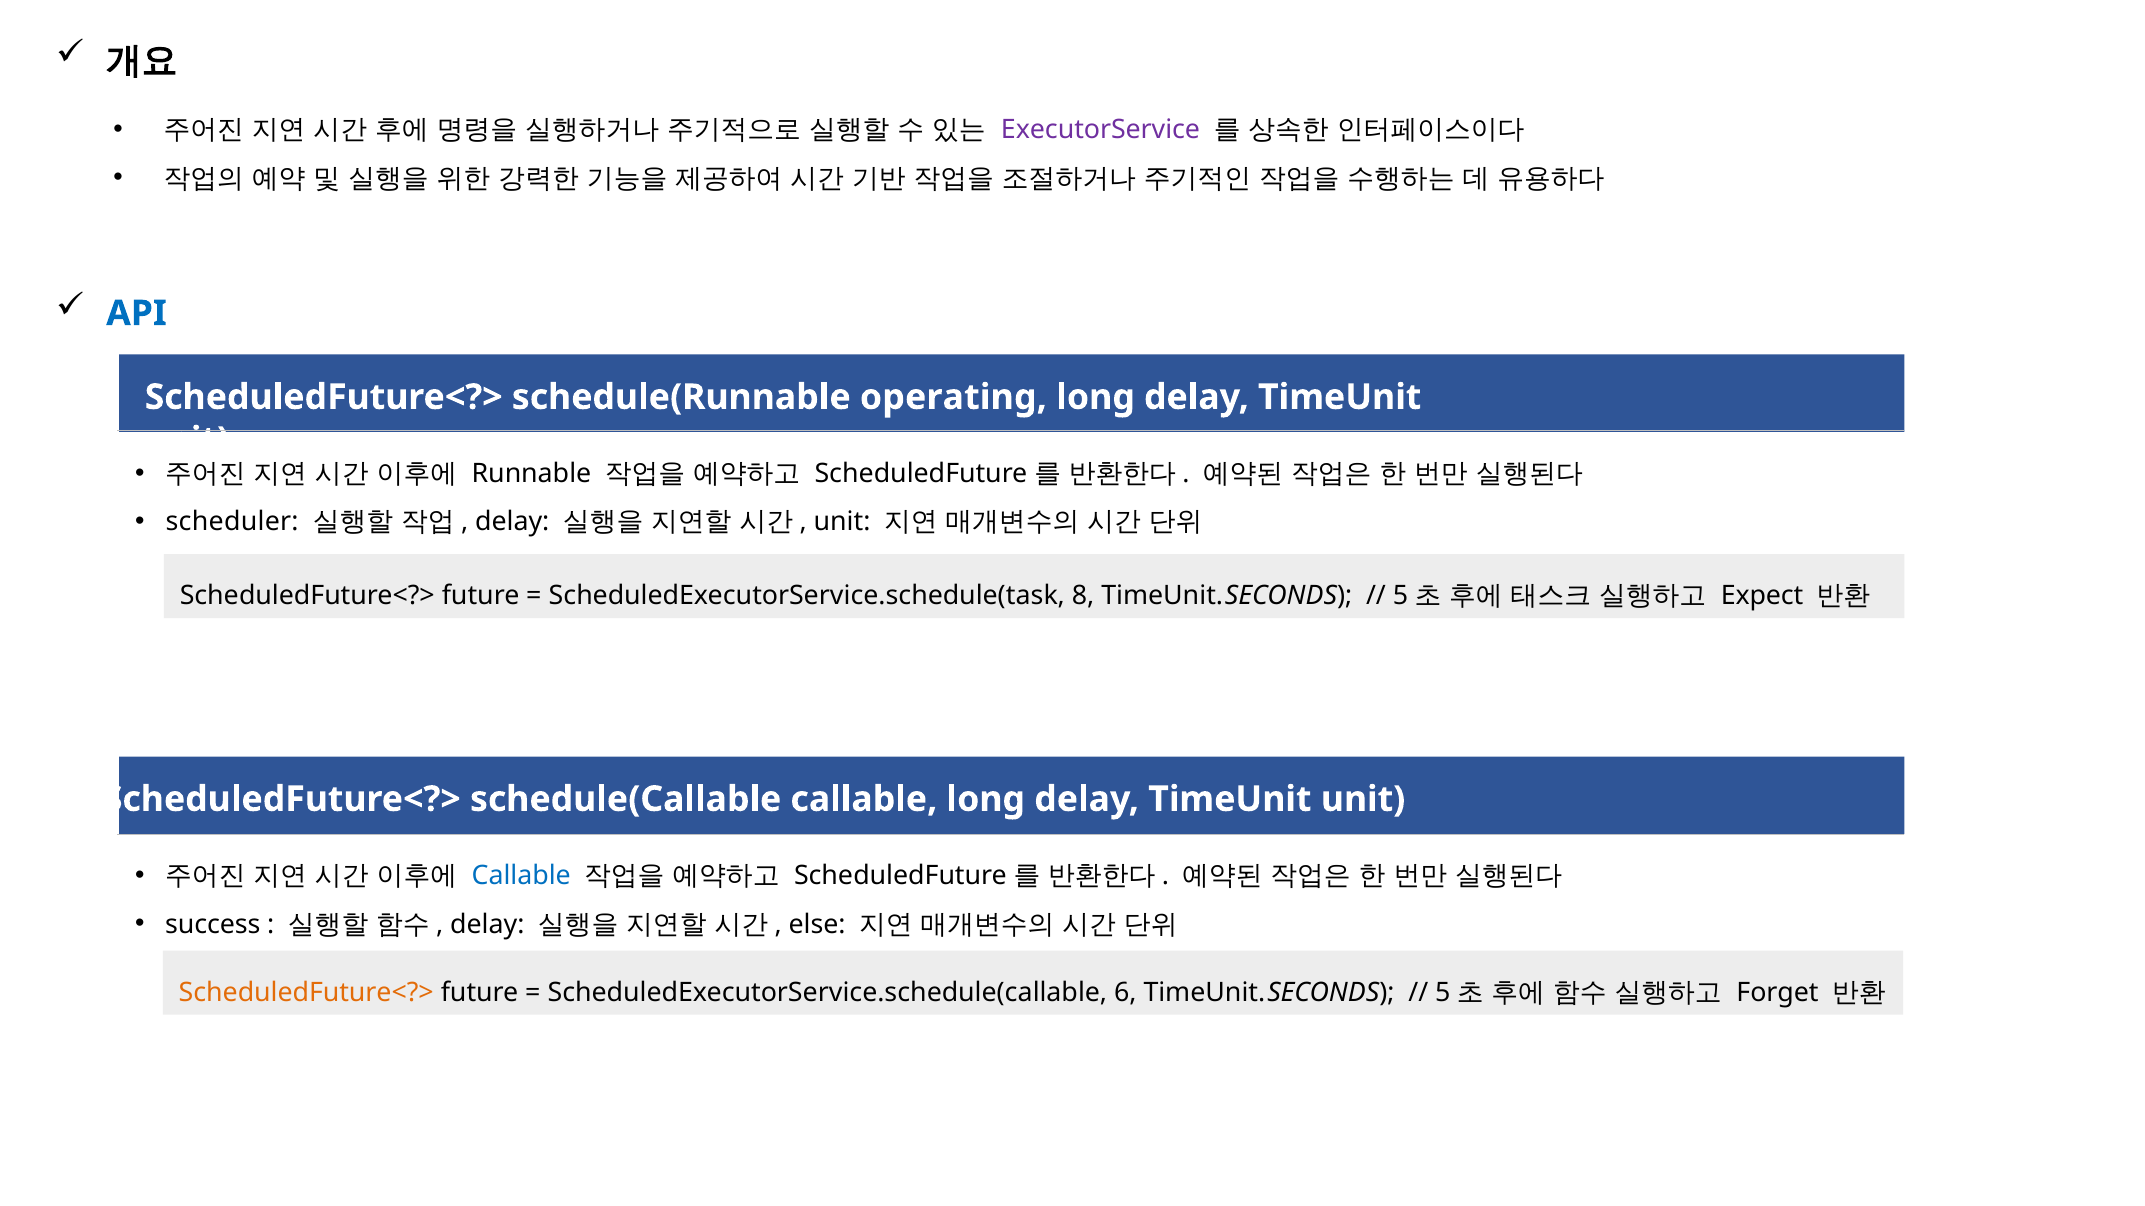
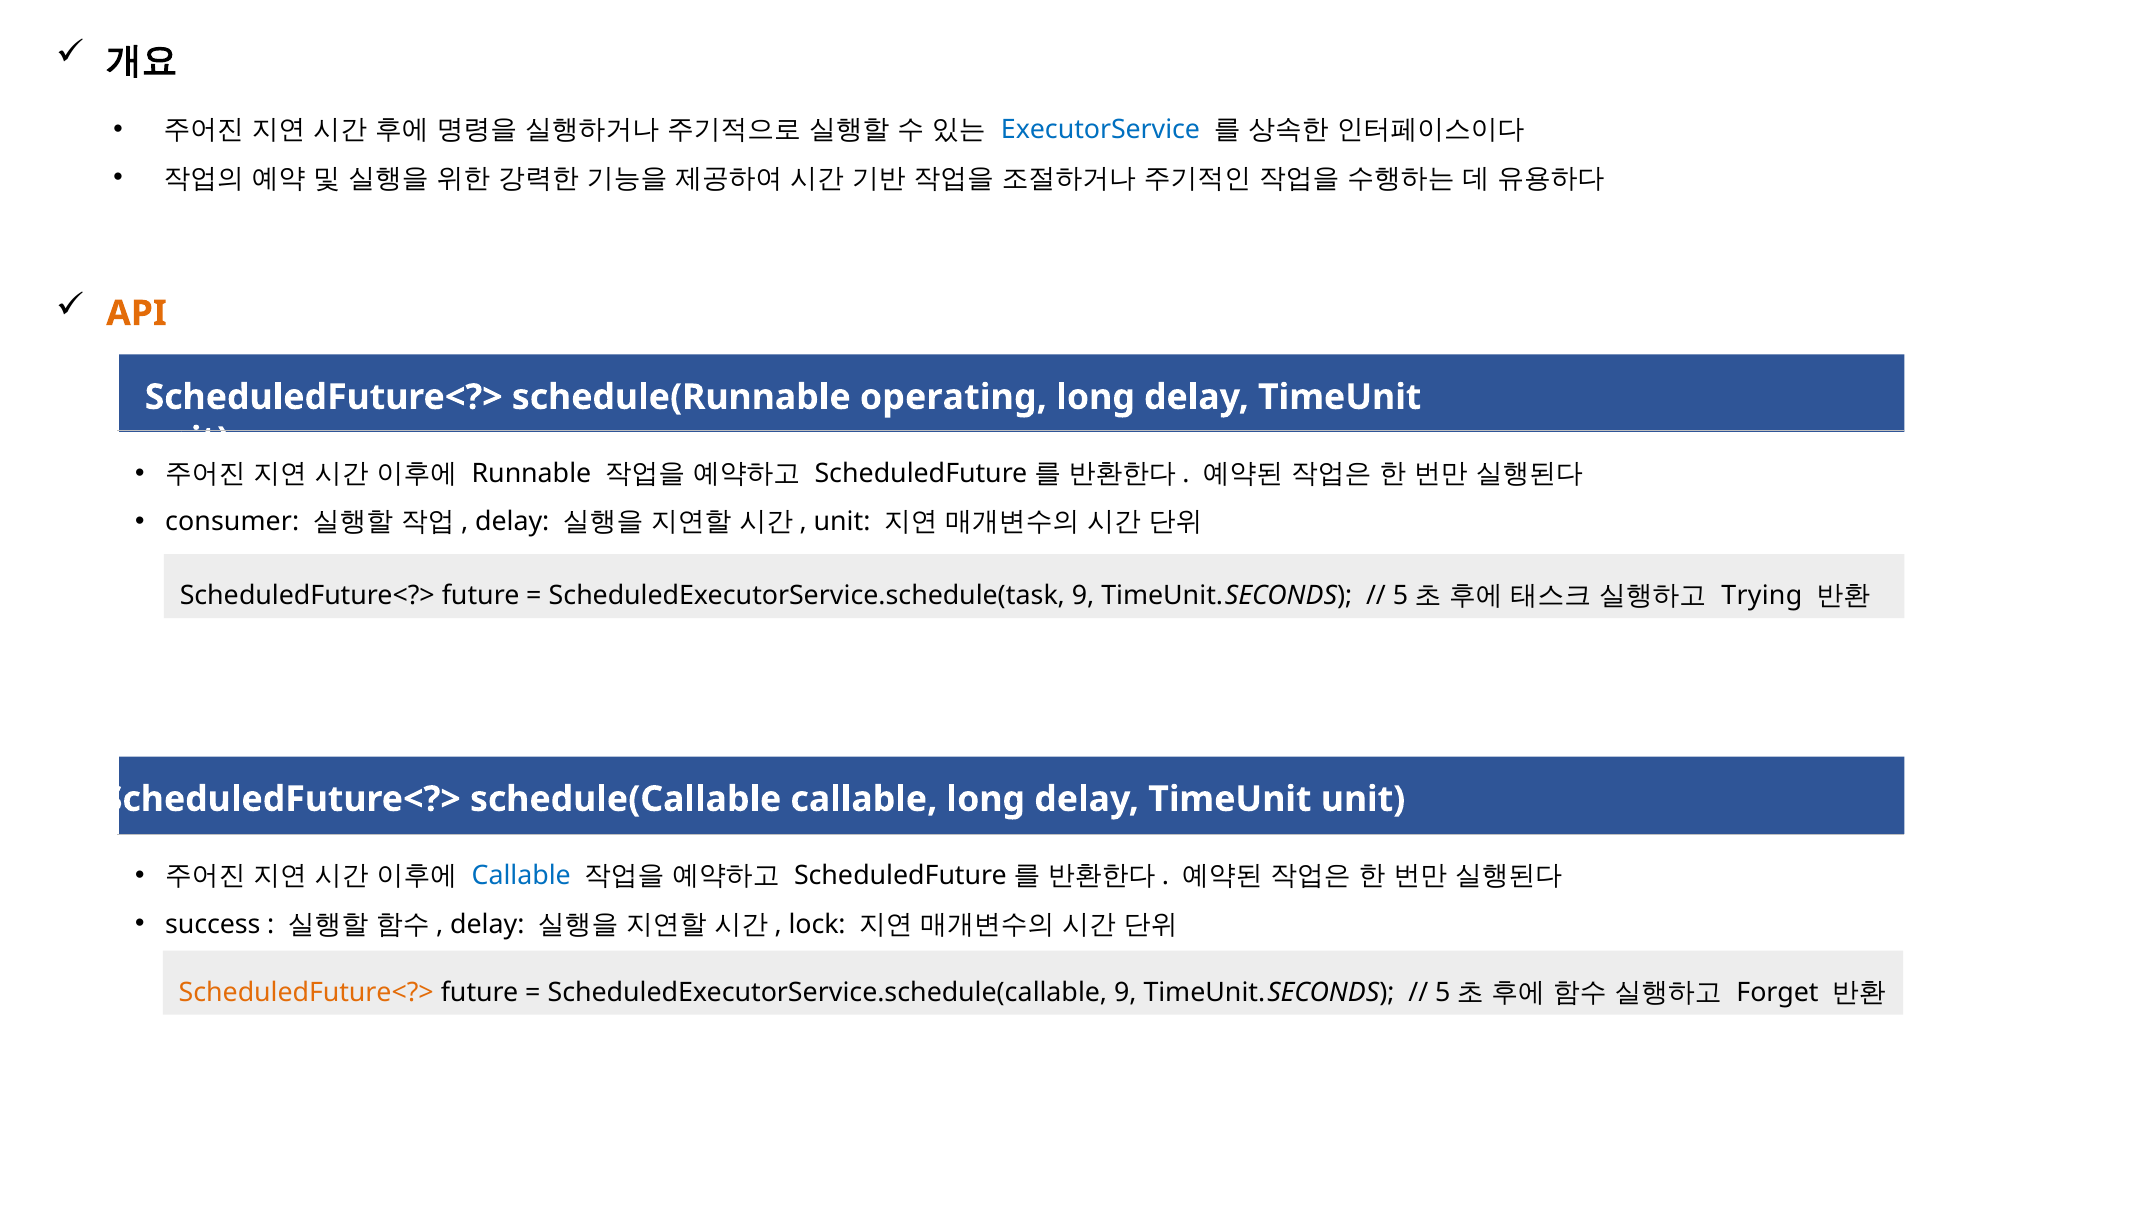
ExecutorService colour: purple -> blue
API colour: blue -> orange
scheduler: scheduler -> consumer
ScheduledExecutorService.schedule(task 8: 8 -> 9
Expect: Expect -> Trying
else: else -> lock
ScheduledExecutorService.schedule(callable 6: 6 -> 9
